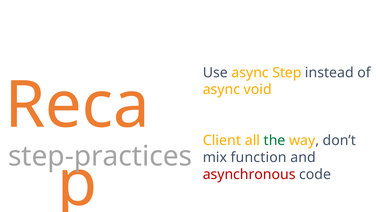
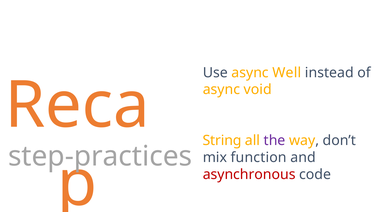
Step: Step -> Well
Client: Client -> String
the colour: green -> purple
